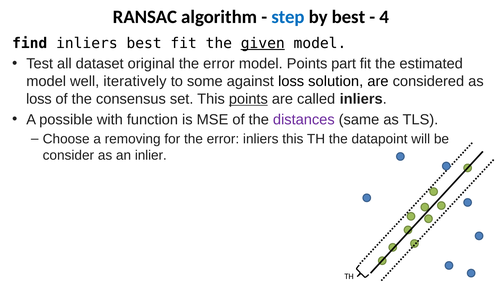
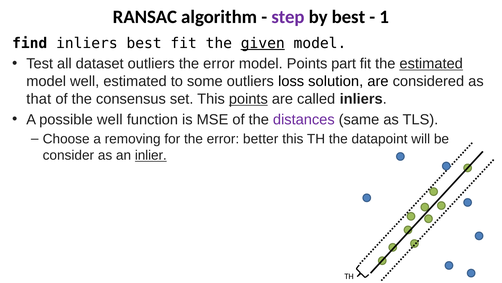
step colour: blue -> purple
4: 4 -> 1
dataset original: original -> outliers
estimated at (431, 64) underline: none -> present
well iteratively: iteratively -> estimated
some against: against -> outliers
loss at (39, 99): loss -> that
possible with: with -> well
error inliers: inliers -> better
inlier underline: none -> present
